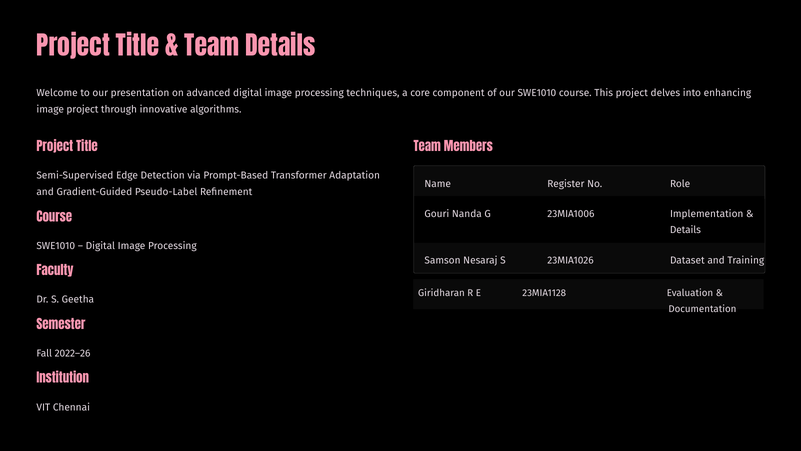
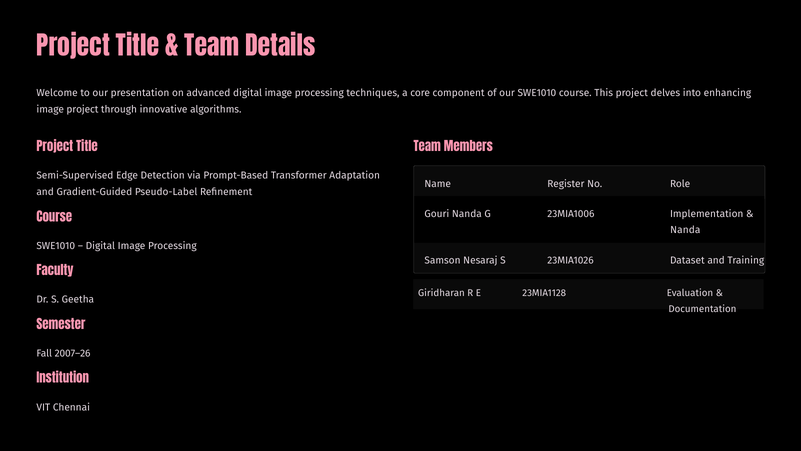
Details at (685, 230): Details -> Nanda
2022–26: 2022–26 -> 2007–26
